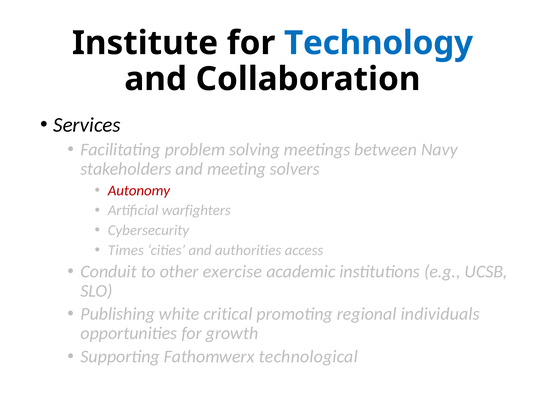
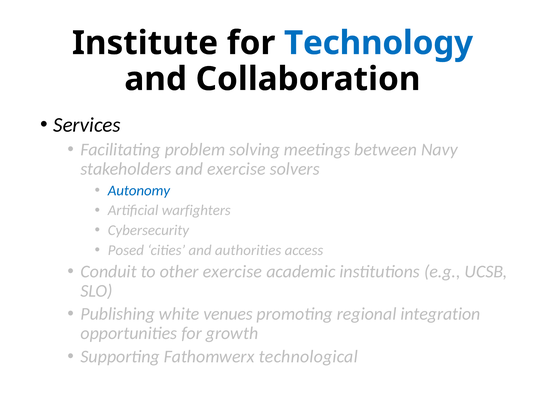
and meeting: meeting -> exercise
Autonomy colour: red -> blue
Times: Times -> Posed
critical: critical -> venues
individuals: individuals -> integration
